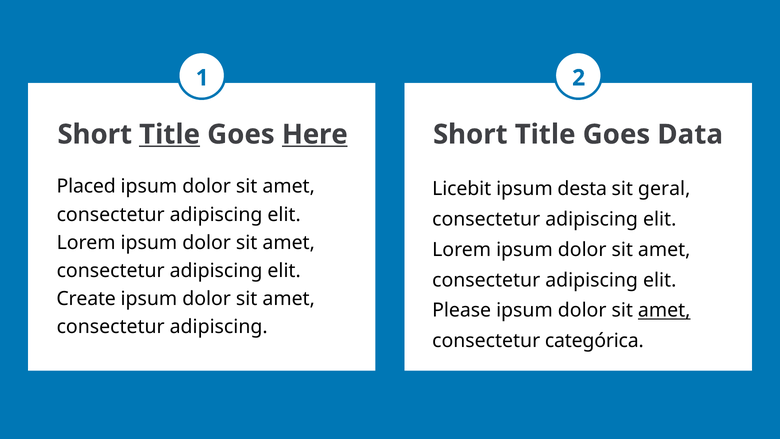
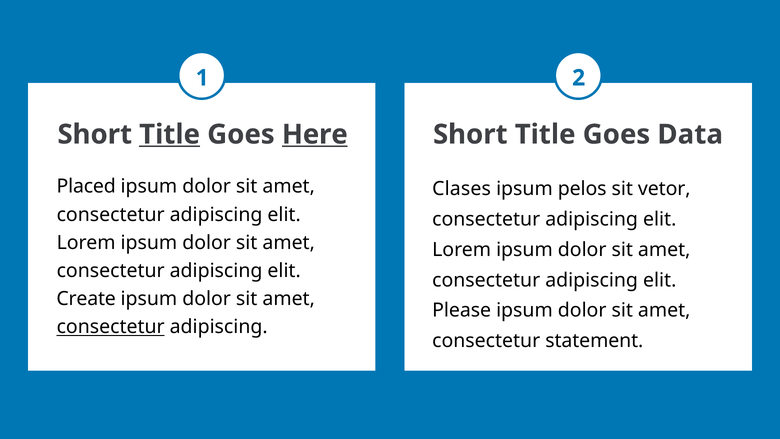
Licebit: Licebit -> Clases
desta: desta -> pelos
geral: geral -> vetor
amet at (664, 310) underline: present -> none
consectetur at (111, 327) underline: none -> present
categórica: categórica -> statement
